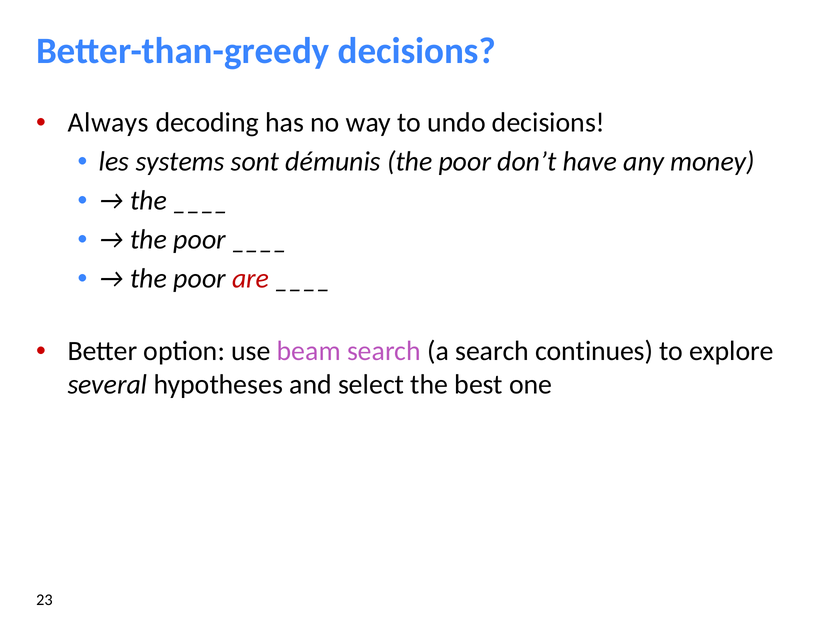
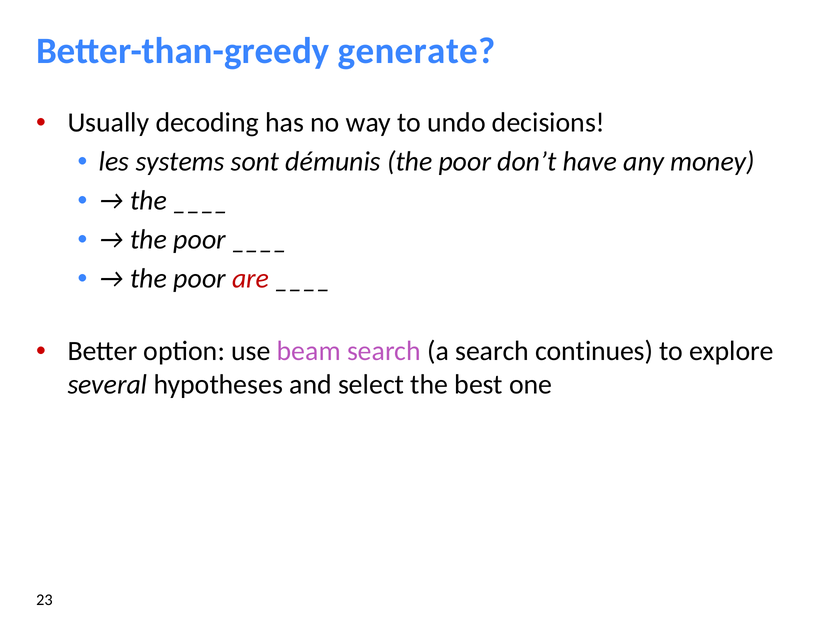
Better-than-greedy decisions: decisions -> generate
Always: Always -> Usually
